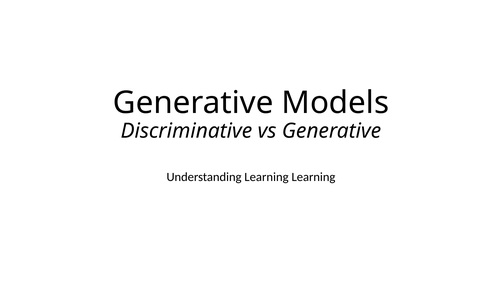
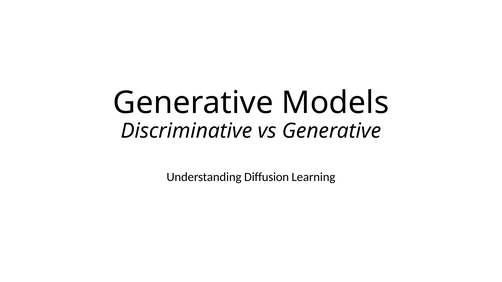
Understanding Learning: Learning -> Diffusion
